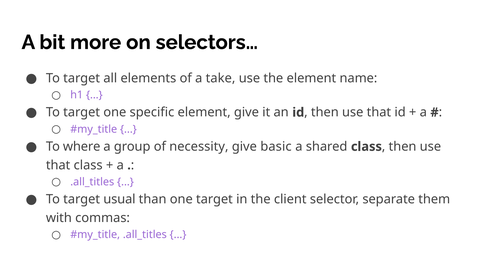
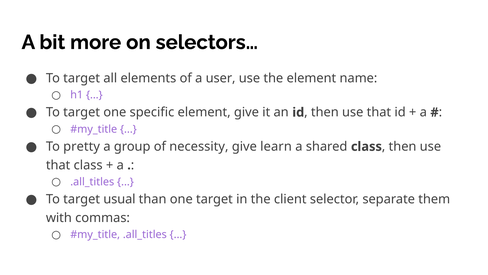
take: take -> user
where: where -> pretty
basic: basic -> learn
